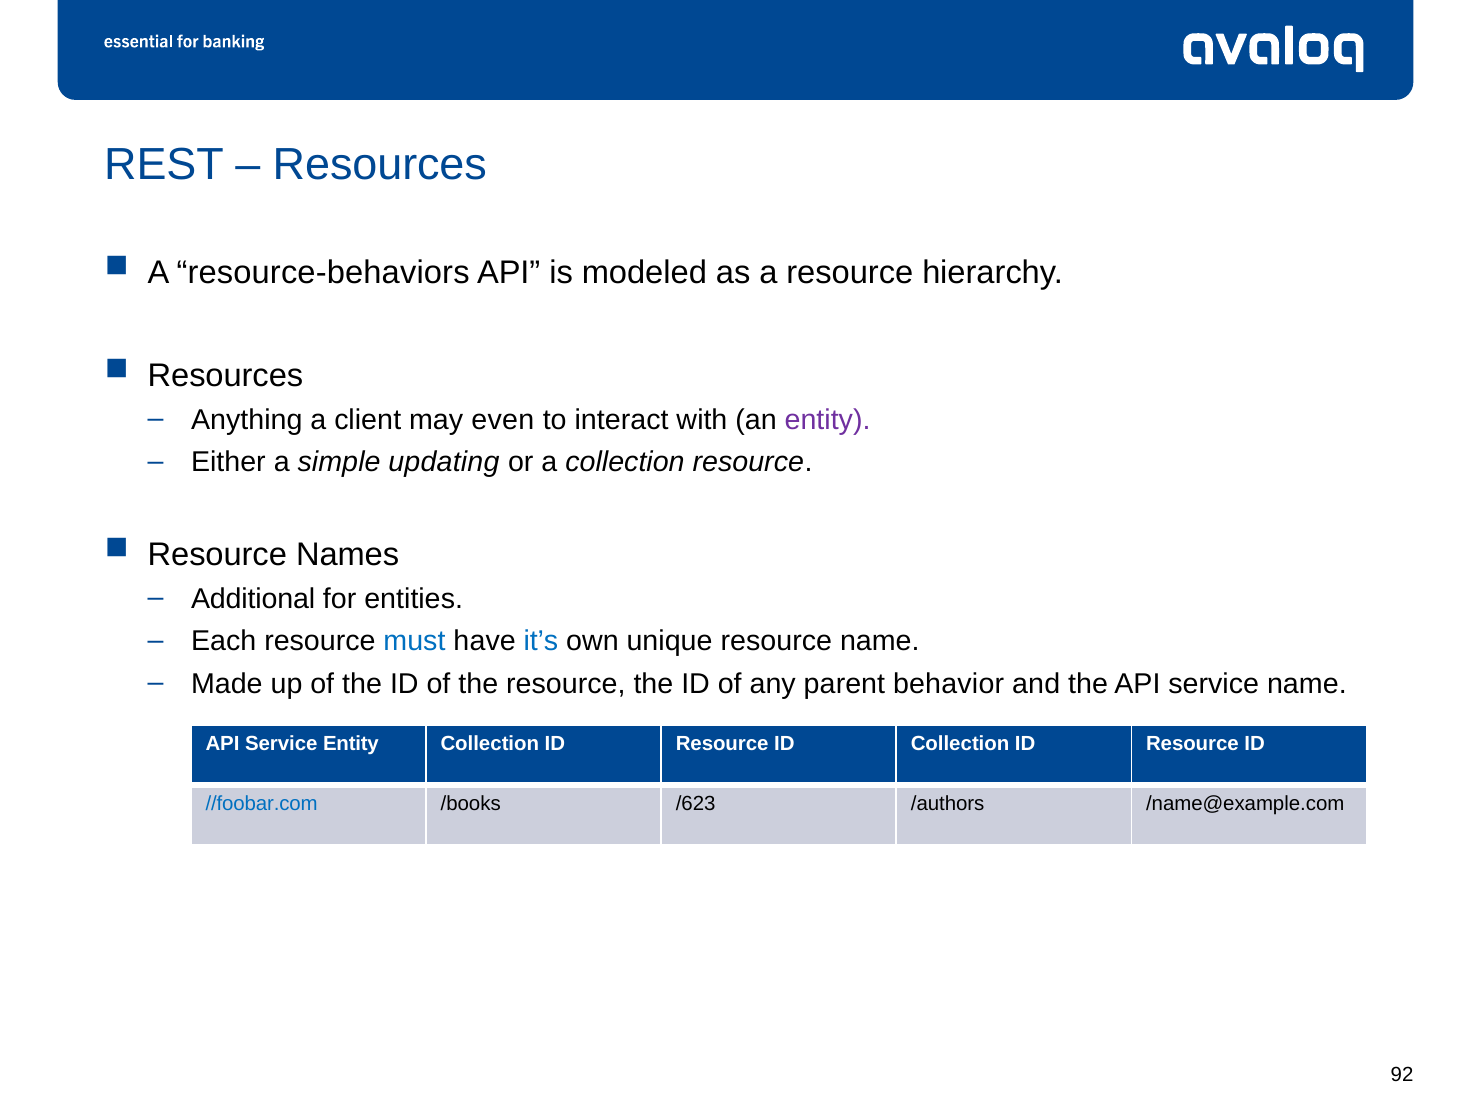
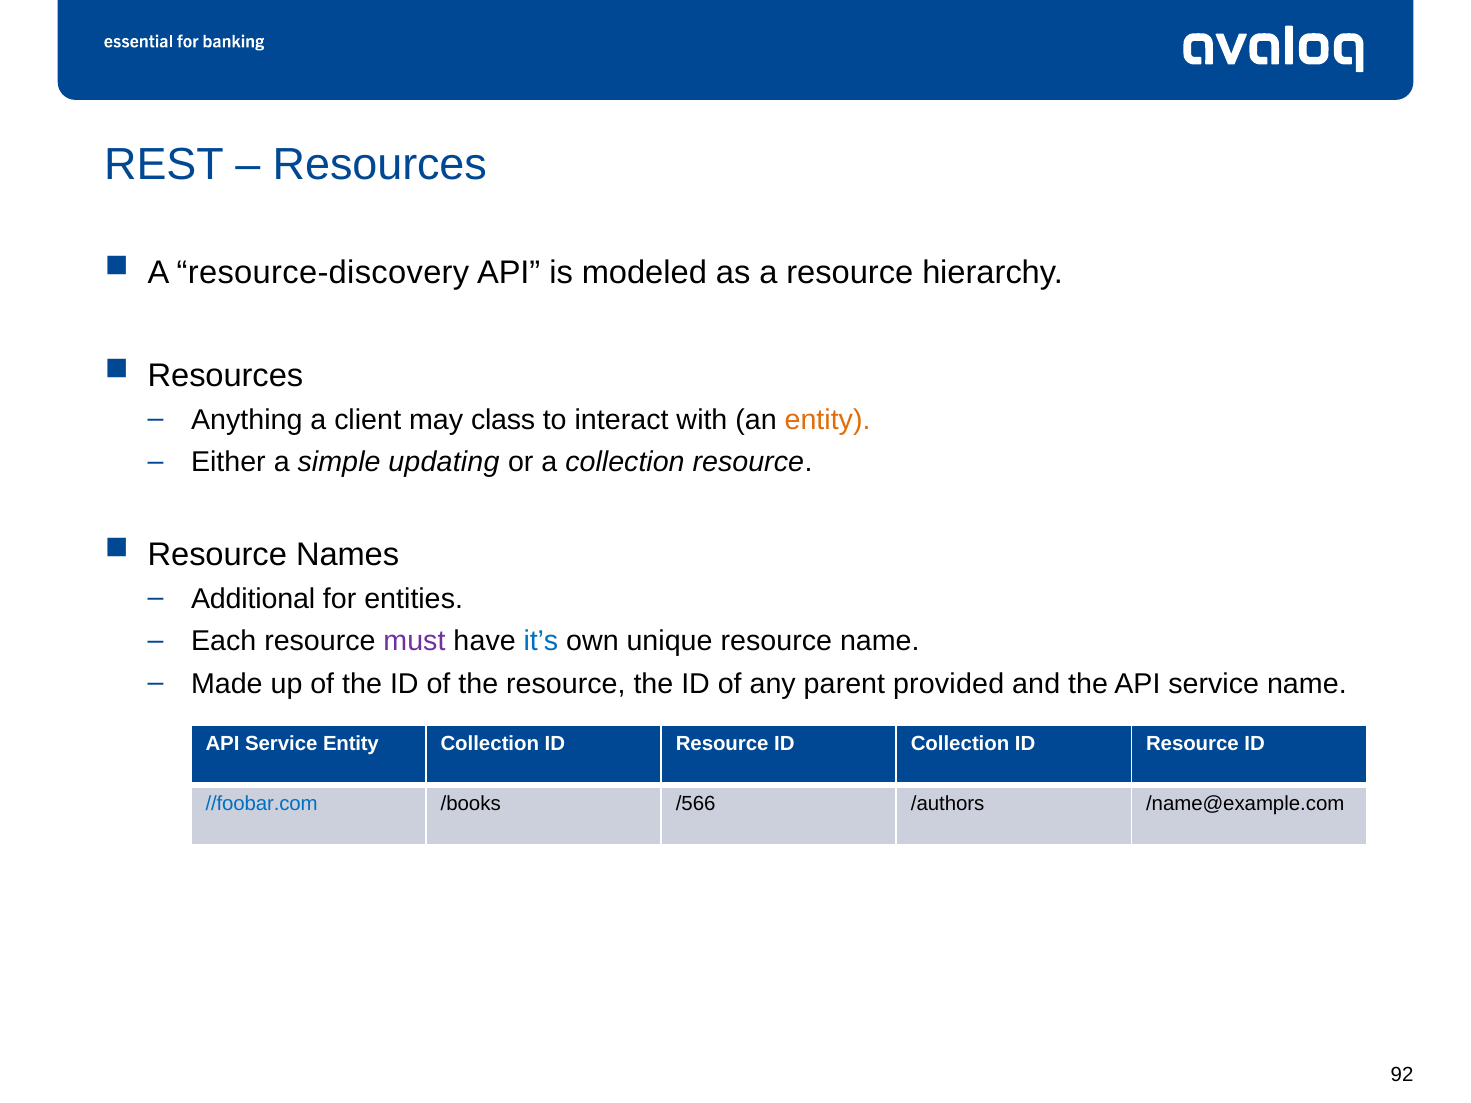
resource-behaviors: resource-behaviors -> resource-discovery
even: even -> class
entity at (828, 420) colour: purple -> orange
must colour: blue -> purple
behavior: behavior -> provided
/623: /623 -> /566
